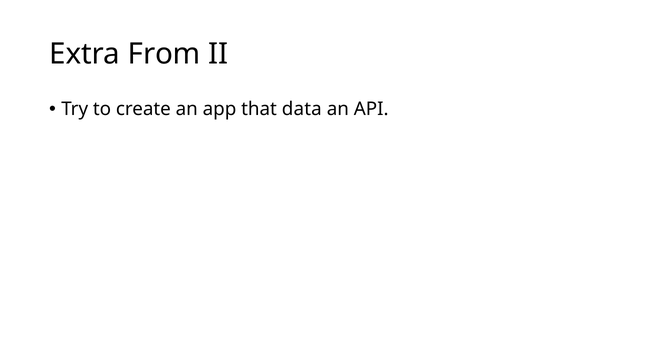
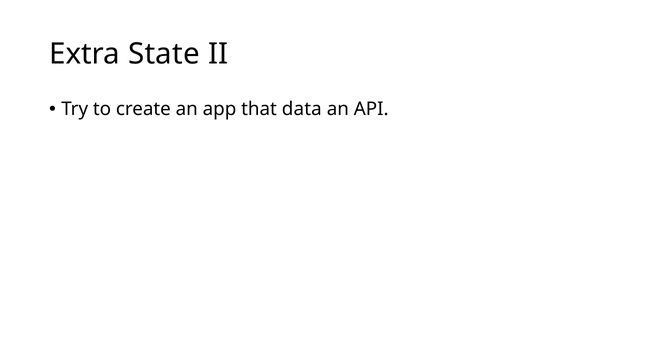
From: From -> State
